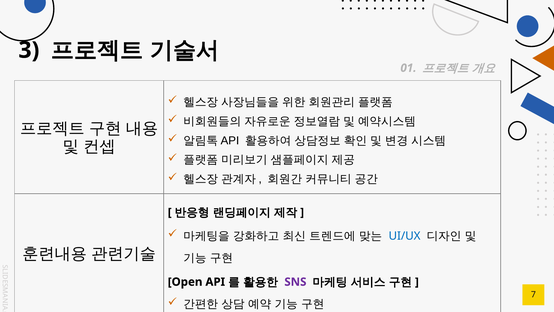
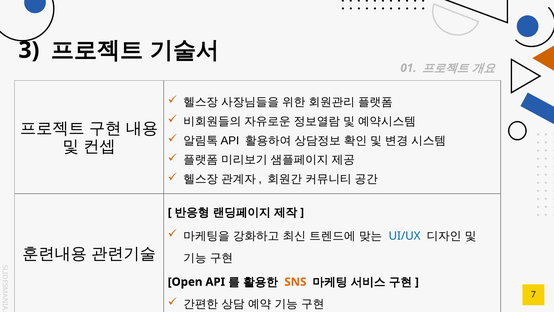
SNS colour: purple -> orange
